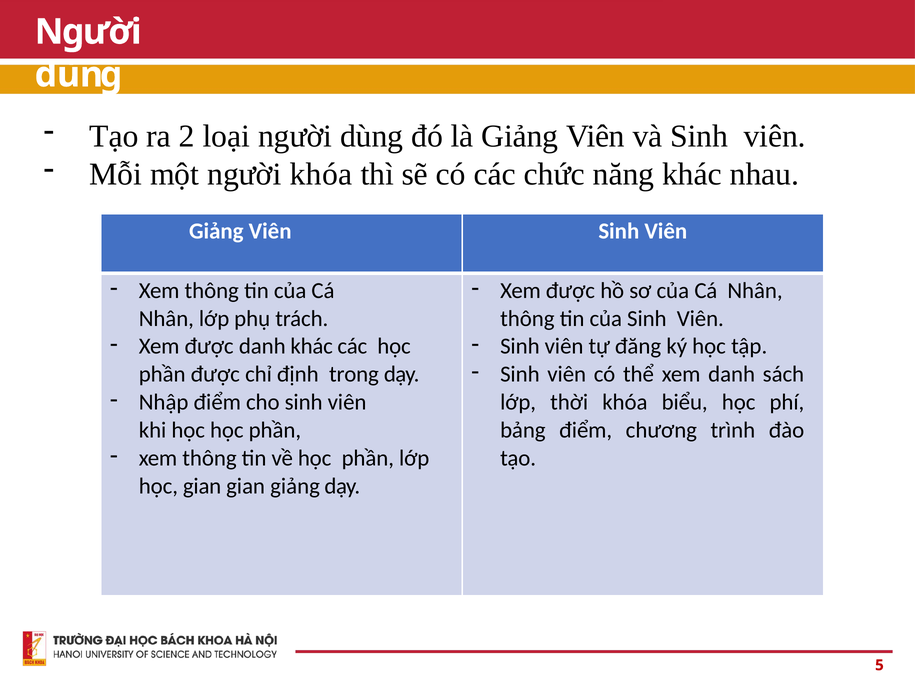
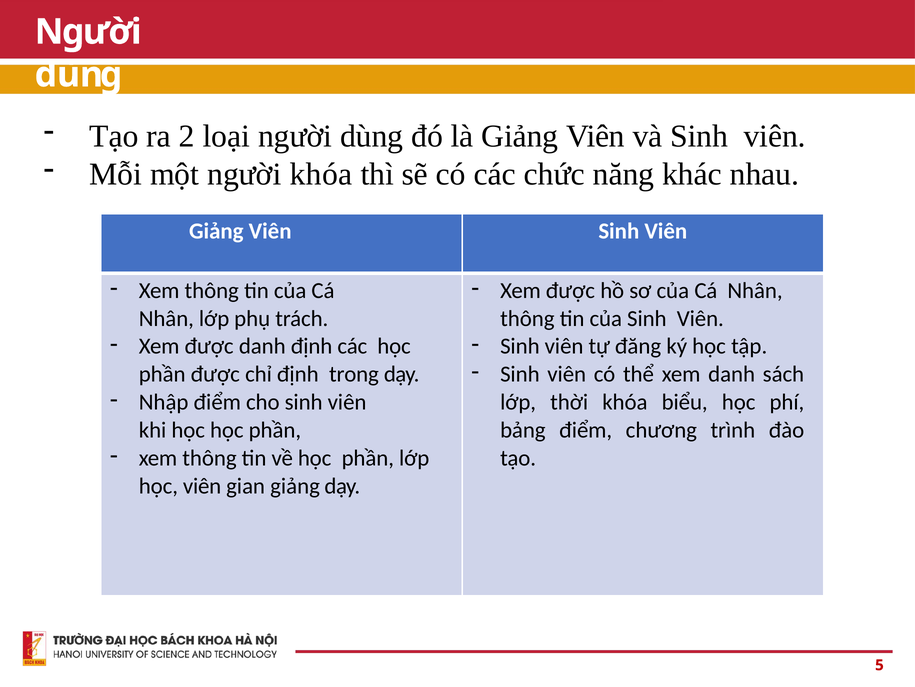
danh khác: khác -> định
học gian: gian -> viên
